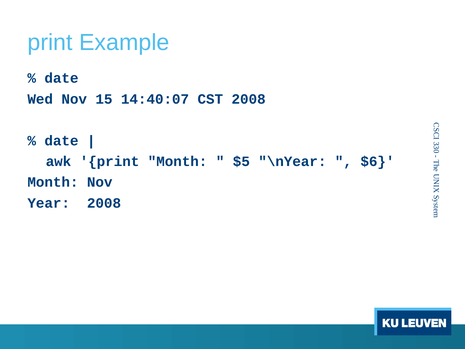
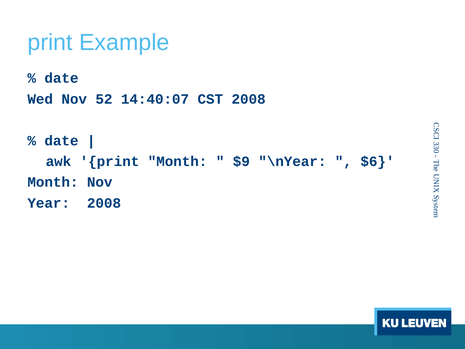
15: 15 -> 52
$5: $5 -> $9
